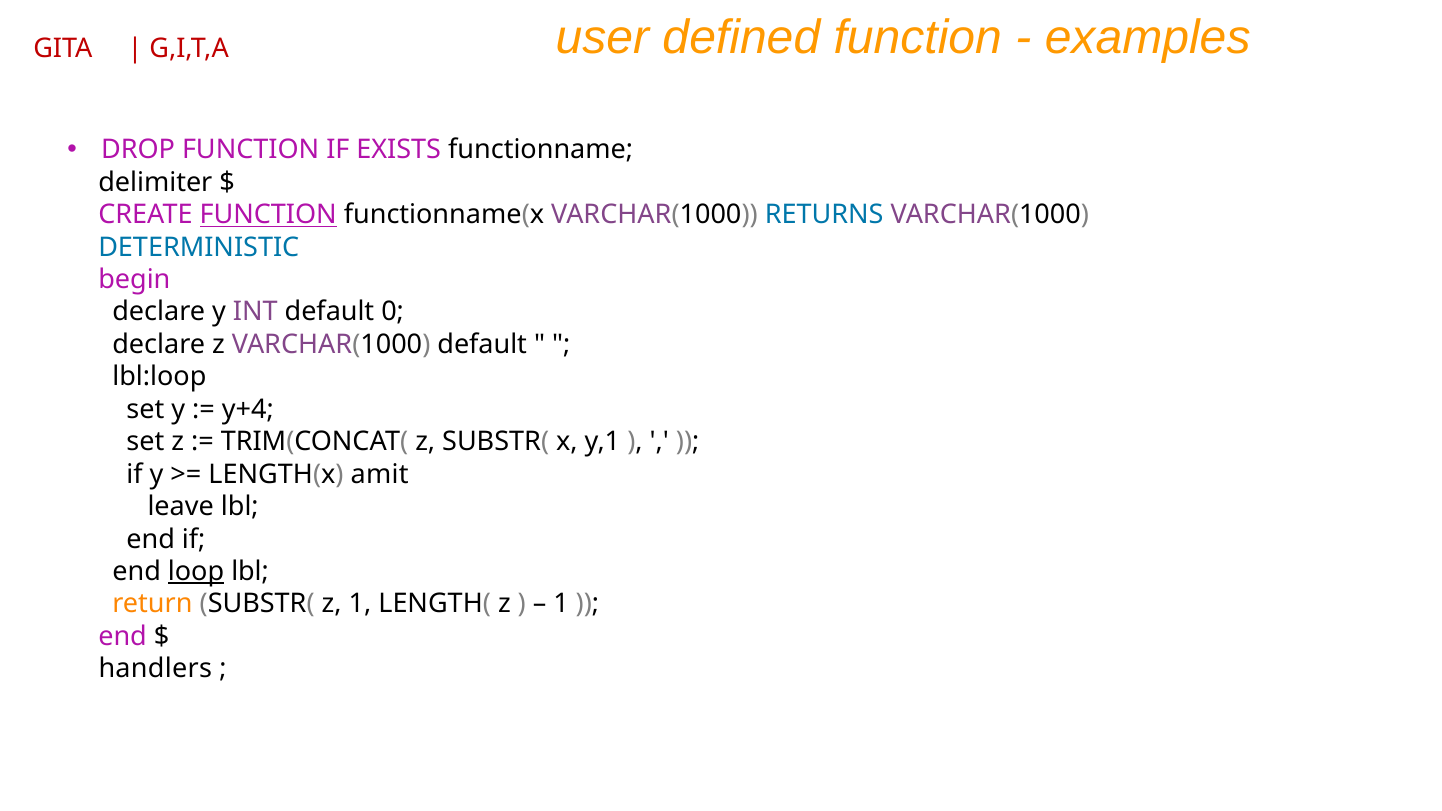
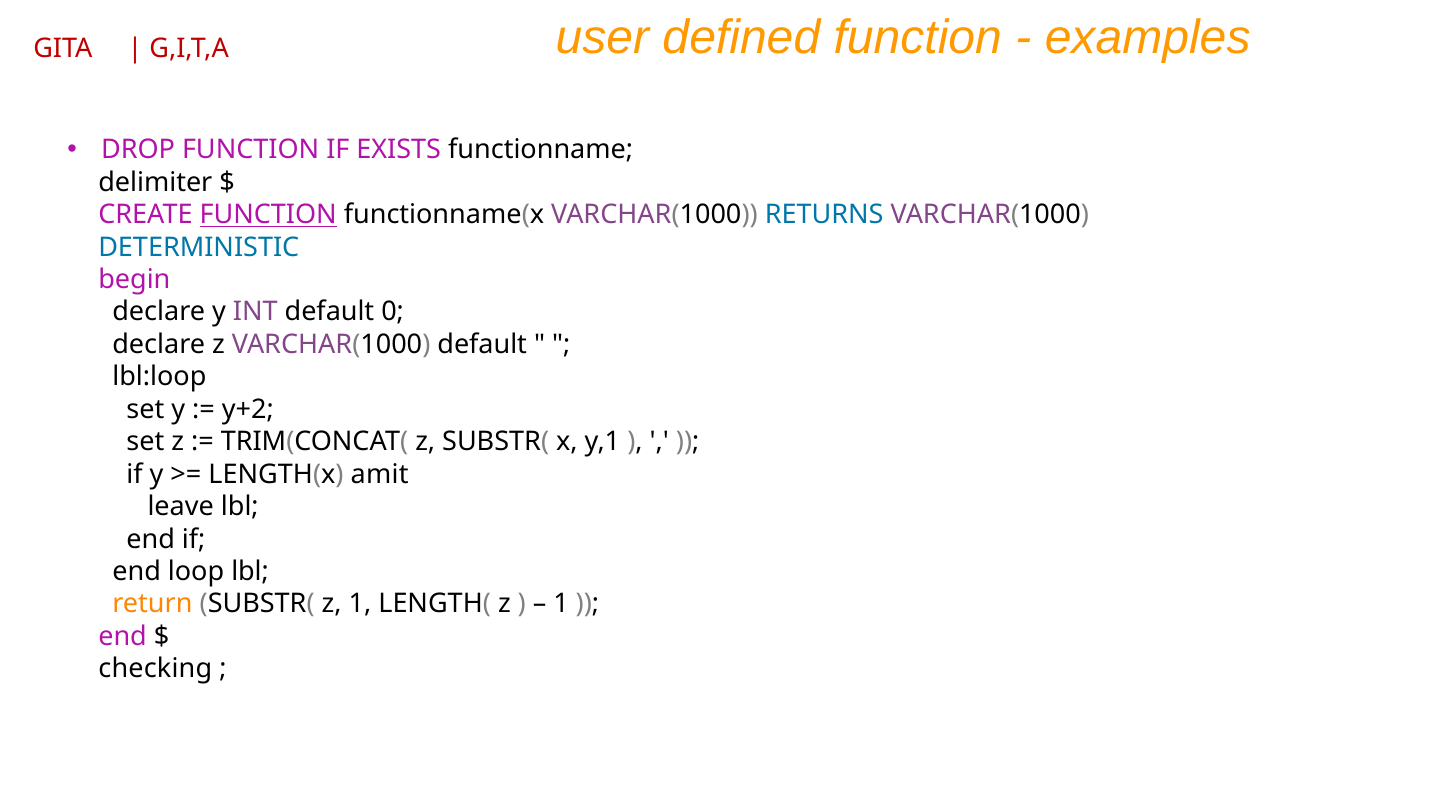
y+4: y+4 -> y+2
loop underline: present -> none
handlers: handlers -> checking
